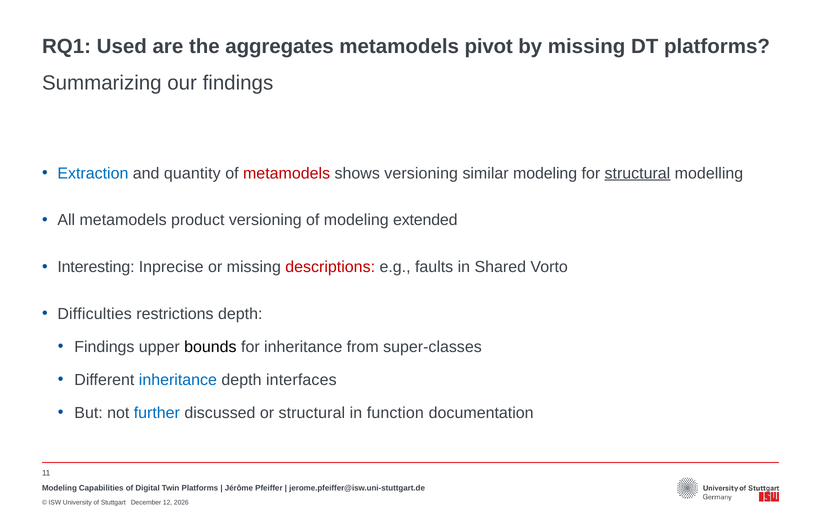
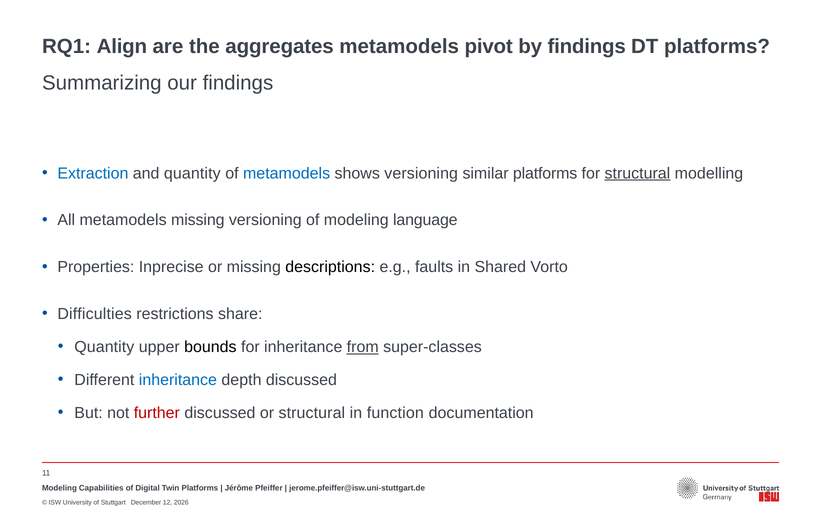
Used: Used -> Align
by missing: missing -> findings
metamodels at (287, 173) colour: red -> blue
similar modeling: modeling -> platforms
metamodels product: product -> missing
extended: extended -> language
Interesting: Interesting -> Properties
descriptions colour: red -> black
restrictions depth: depth -> share
Findings at (104, 347): Findings -> Quantity
from underline: none -> present
depth interfaces: interfaces -> discussed
further colour: blue -> red
